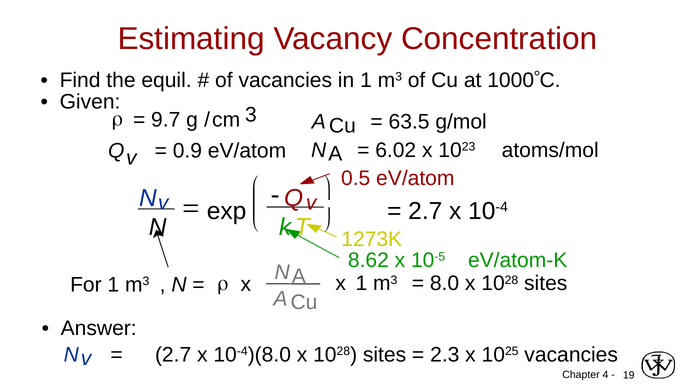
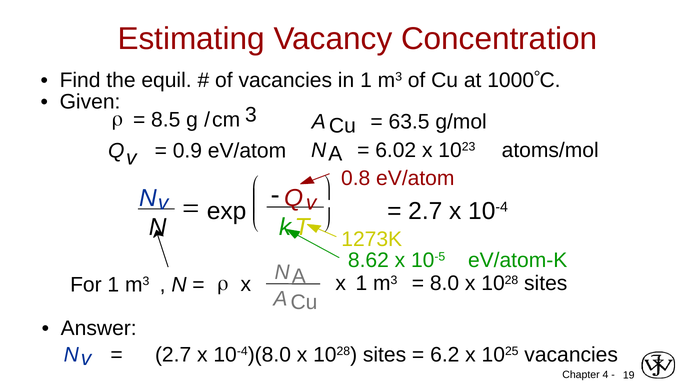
9.7: 9.7 -> 8.5
0.5: 0.5 -> 0.8
2.3: 2.3 -> 6.2
